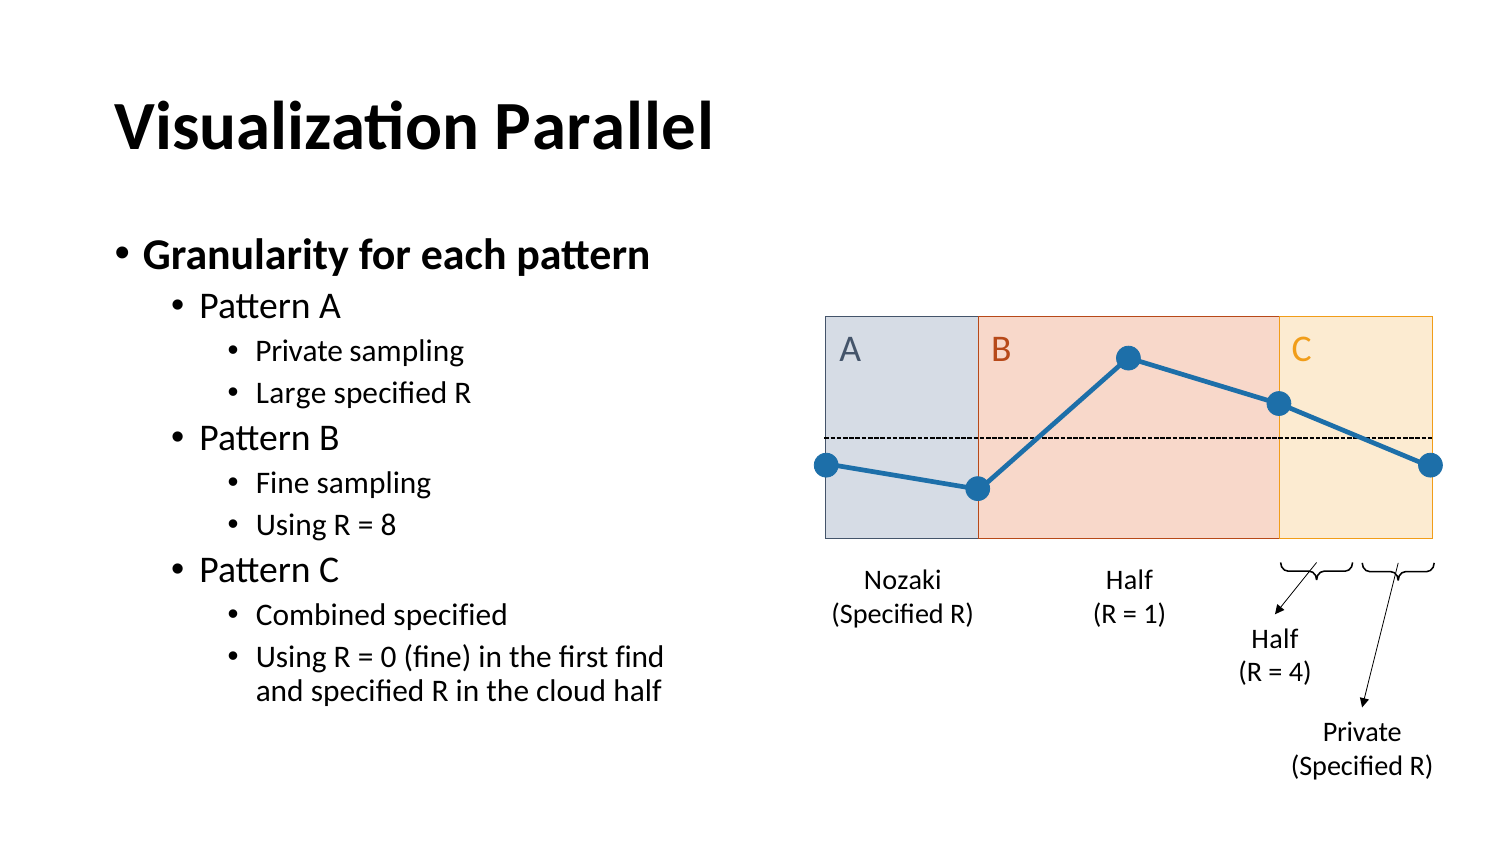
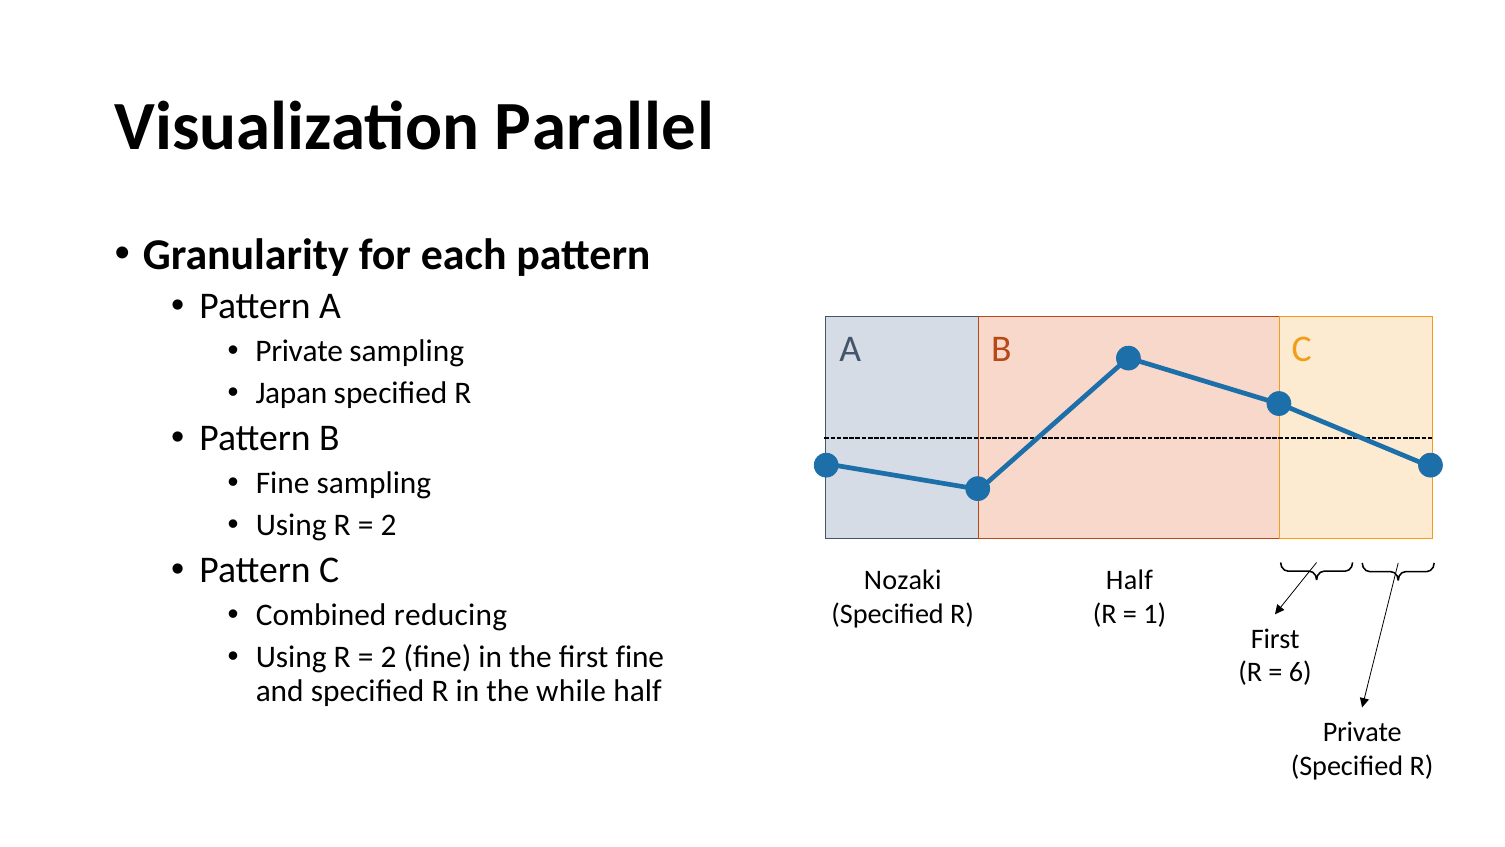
Large: Large -> Japan
8 at (389, 525): 8 -> 2
Combined specified: specified -> reducing
Half at (1275, 638): Half -> First
0 at (389, 657): 0 -> 2
first find: find -> fine
4: 4 -> 6
cloud: cloud -> while
